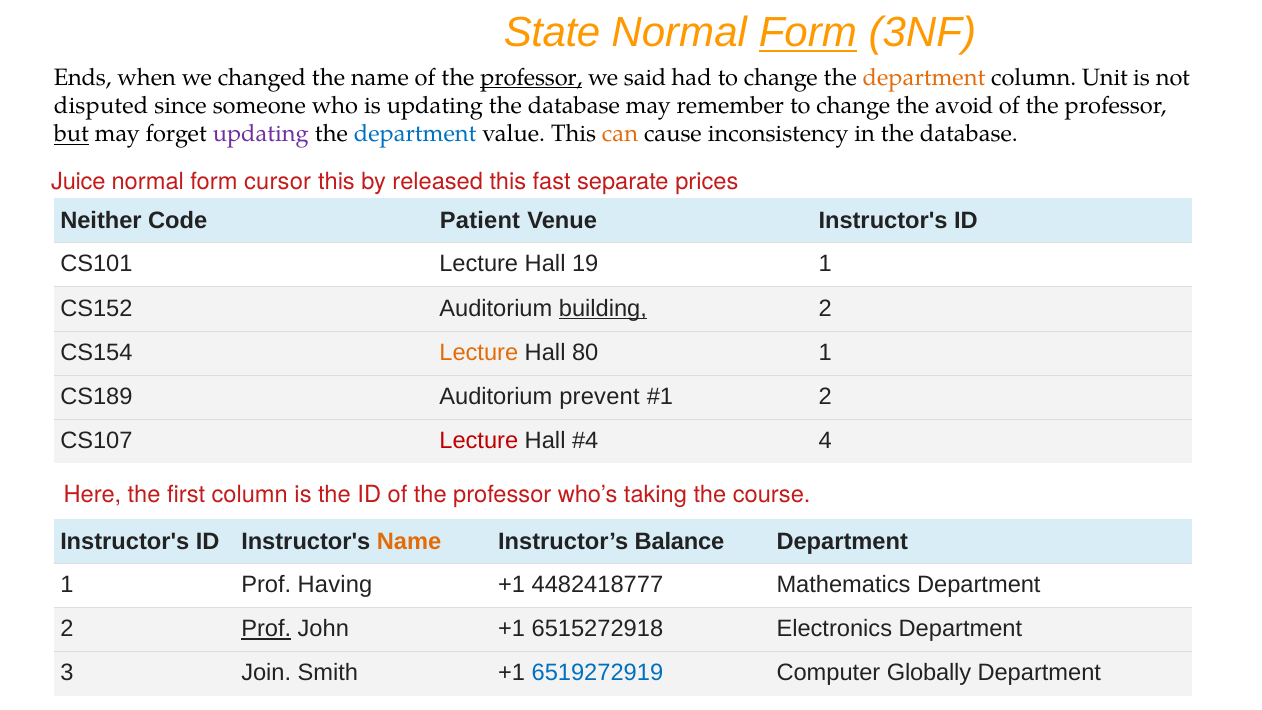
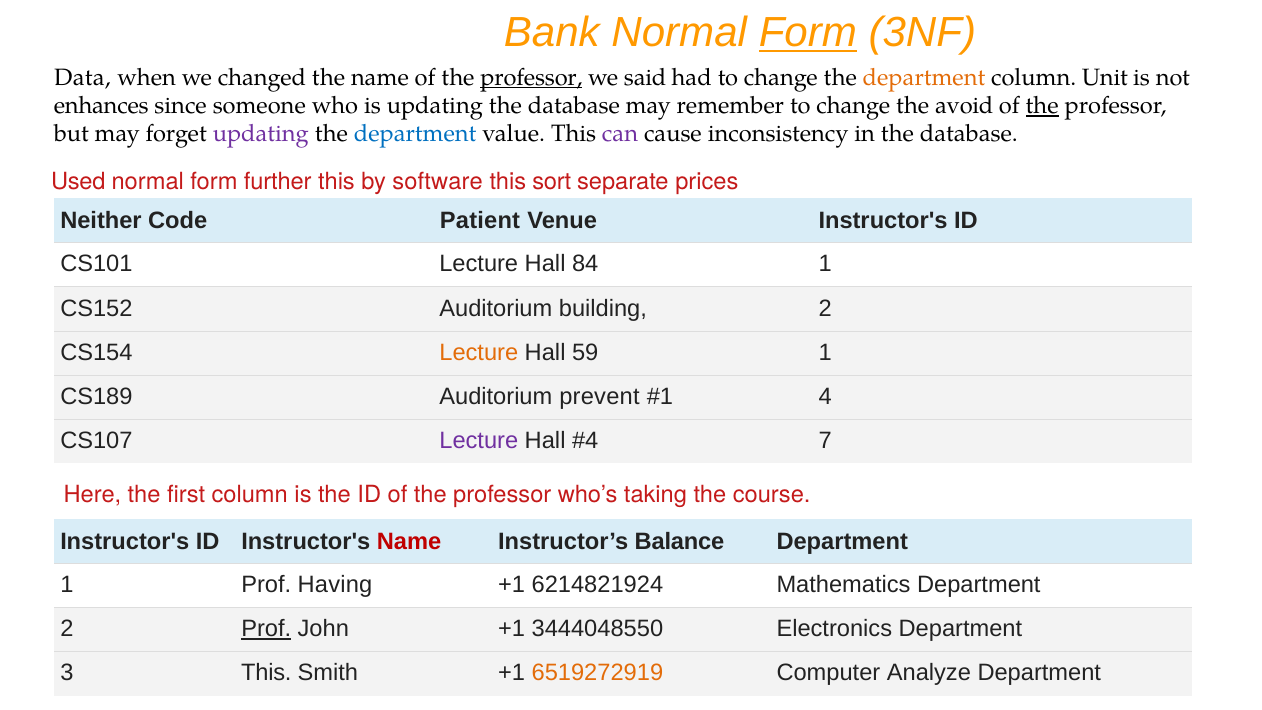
State: State -> Bank
Ends: Ends -> Data
disputed: disputed -> enhances
the at (1042, 106) underline: none -> present
but underline: present -> none
can colour: orange -> purple
Juice: Juice -> Used
cursor: cursor -> further
released: released -> software
fast: fast -> sort
19: 19 -> 84
building underline: present -> none
80: 80 -> 59
2 at (825, 397): 2 -> 4
Lecture at (479, 441) colour: red -> purple
4: 4 -> 7
Name at (409, 541) colour: orange -> red
4482418777: 4482418777 -> 6214821924
6515272918: 6515272918 -> 3444048550
3 Join: Join -> This
6519272919 colour: blue -> orange
Globally: Globally -> Analyze
